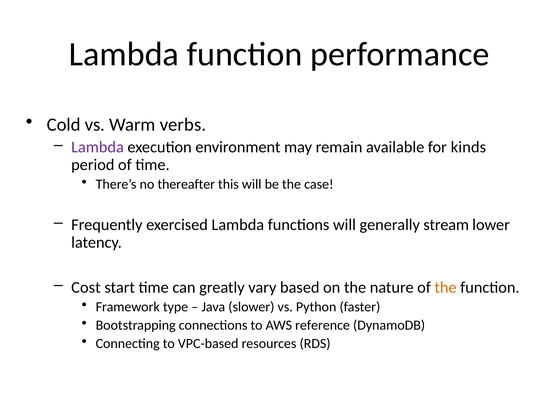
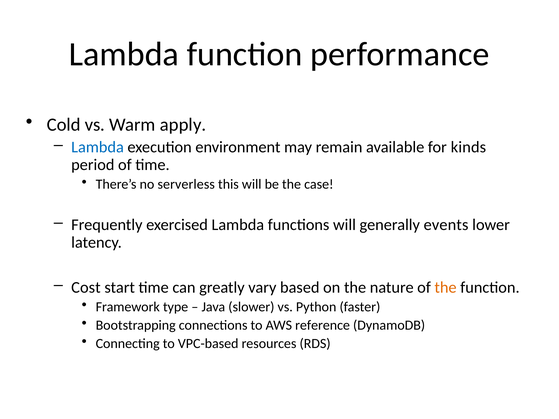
verbs: verbs -> apply
Lambda at (98, 147) colour: purple -> blue
thereafter: thereafter -> serverless
stream: stream -> events
